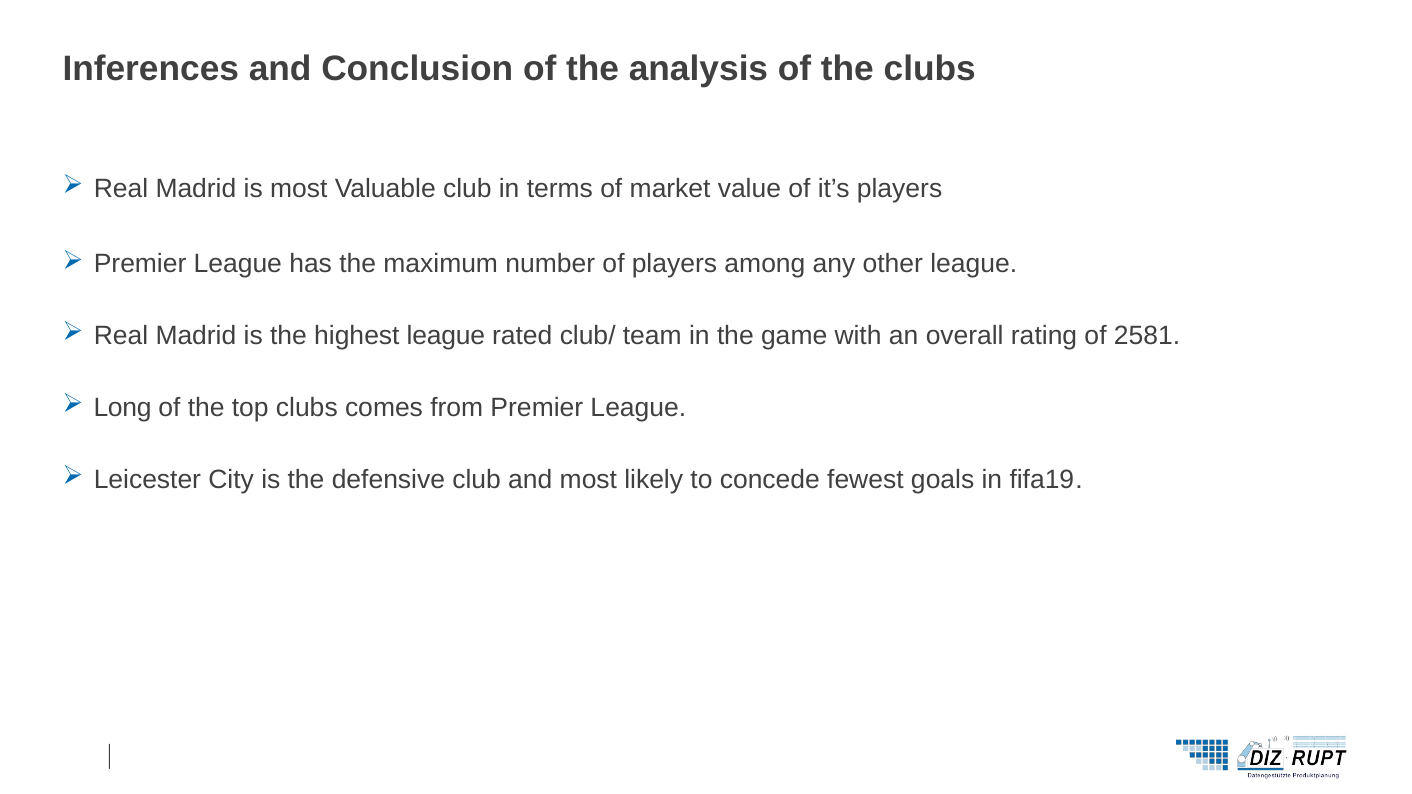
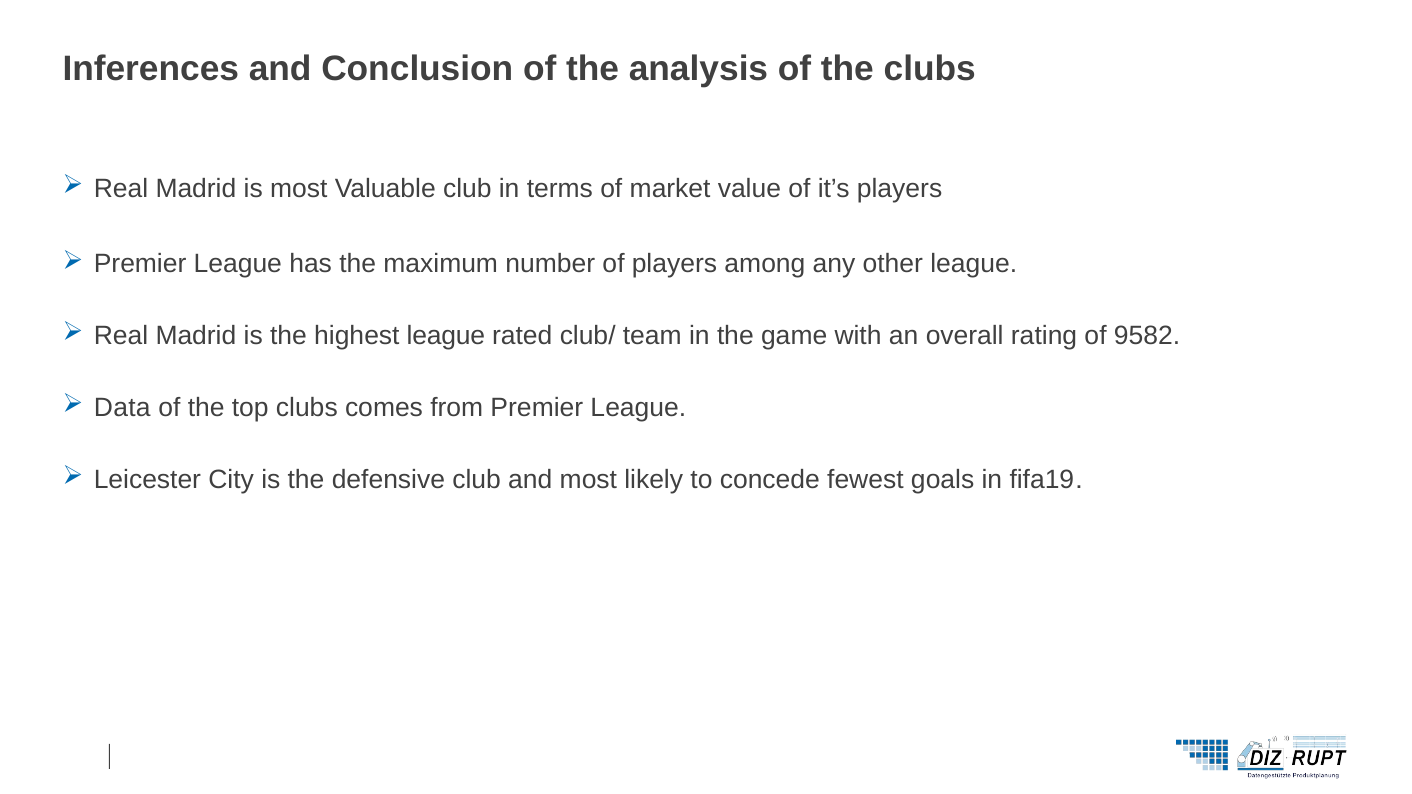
2581: 2581 -> 9582
Long: Long -> Data
